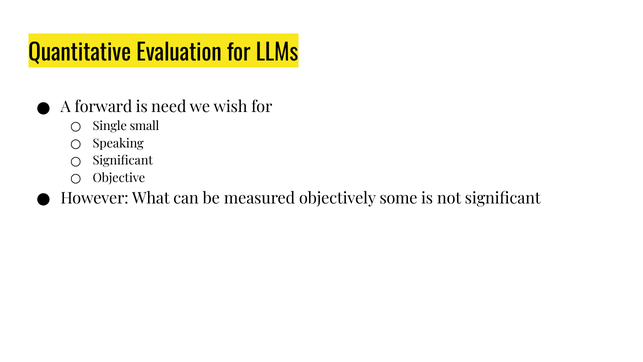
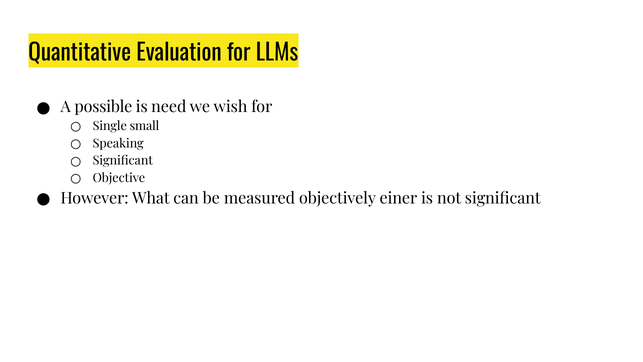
forward: forward -> possible
some: some -> einer
